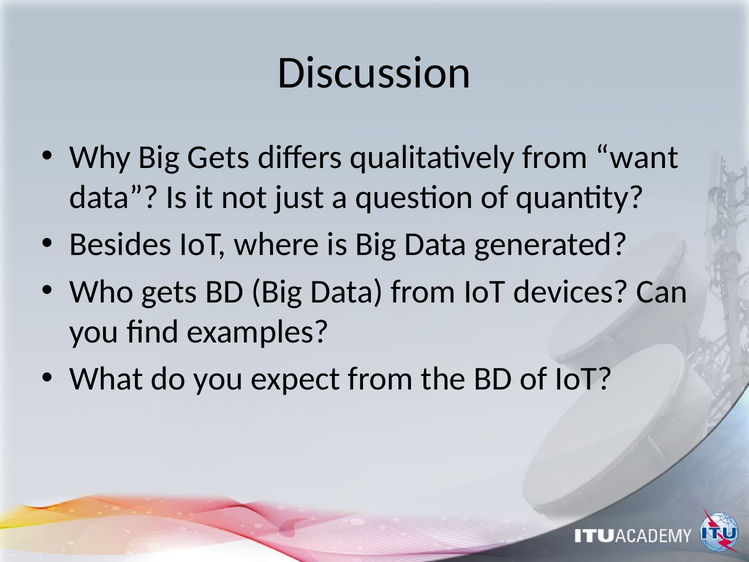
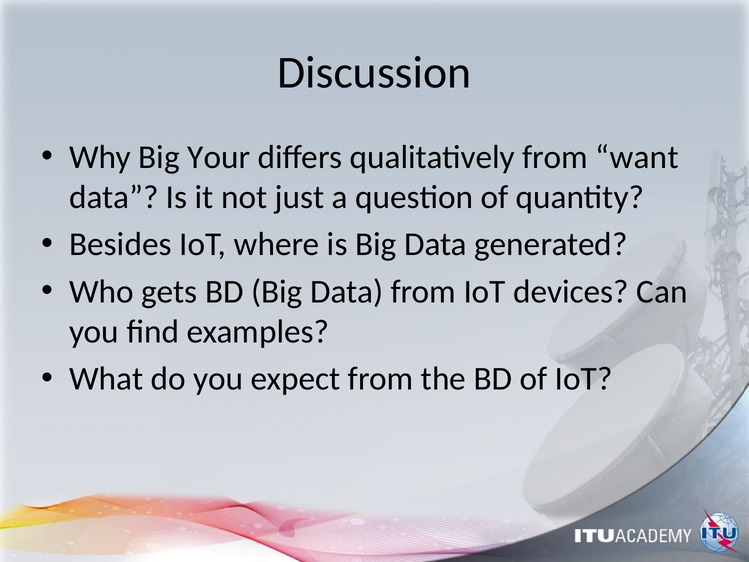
Big Gets: Gets -> Your
